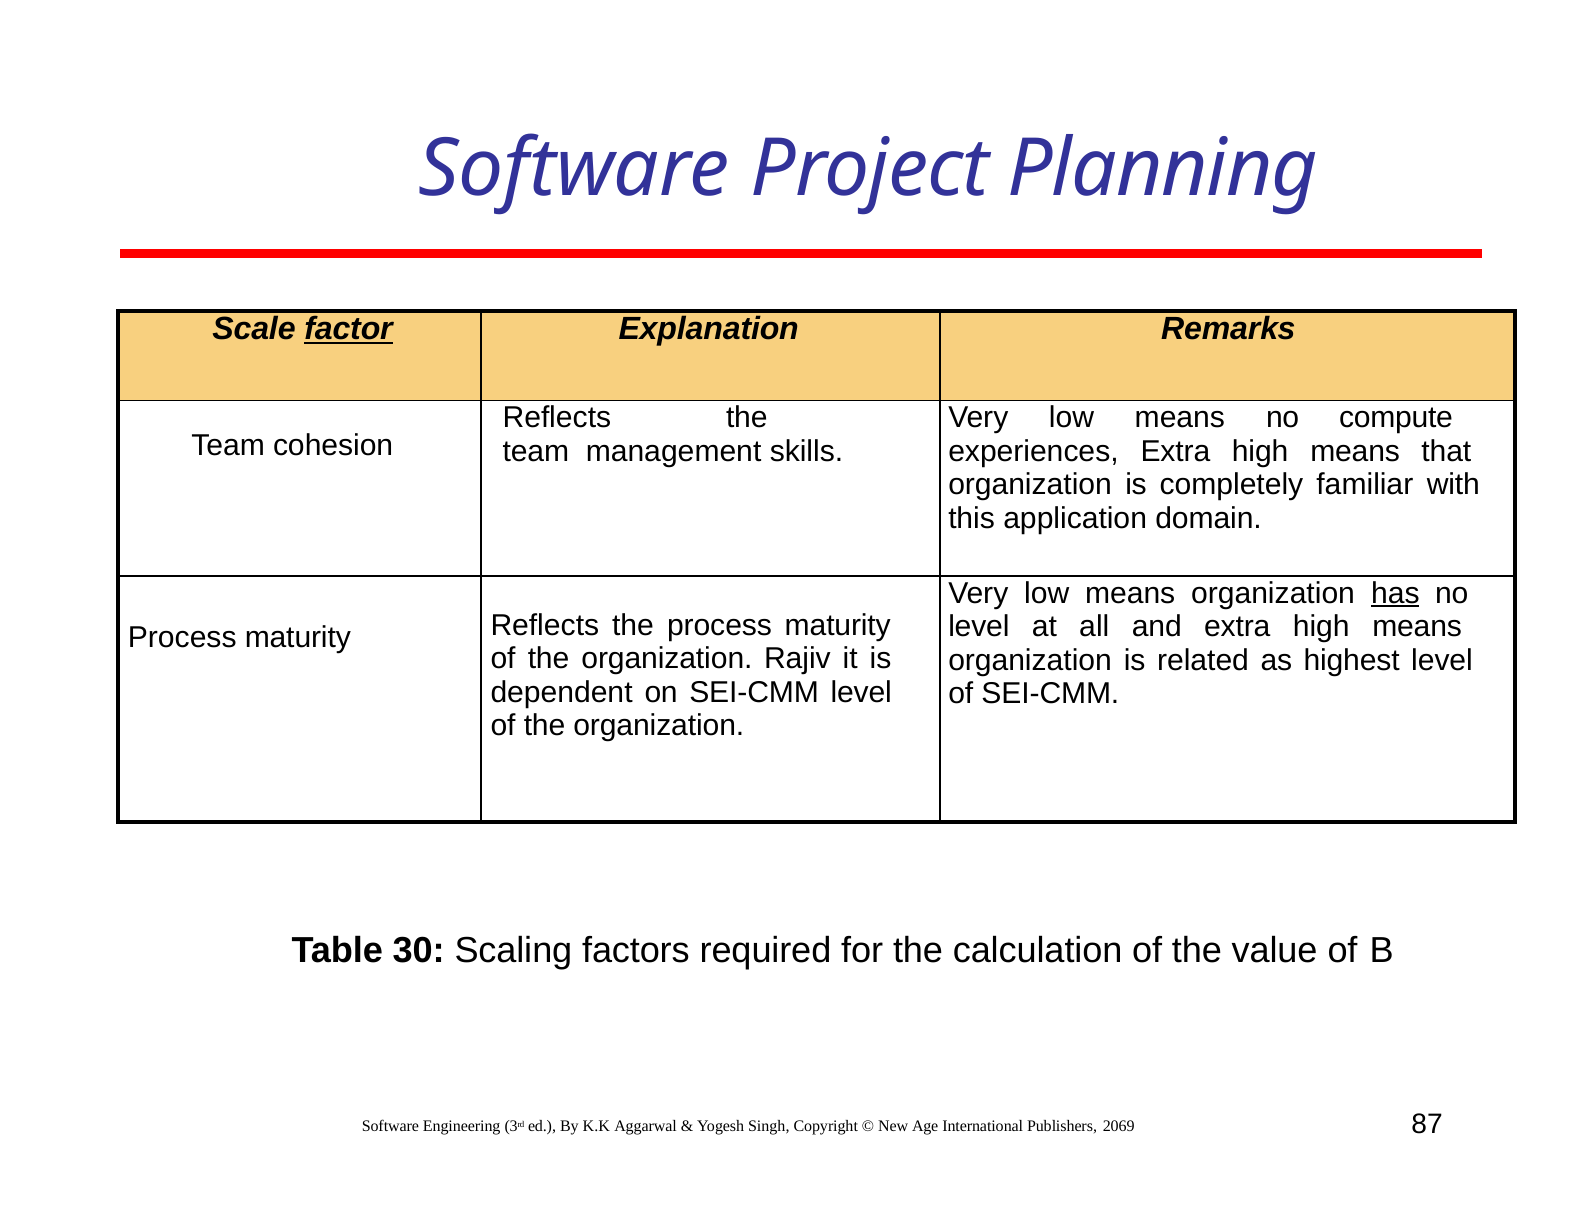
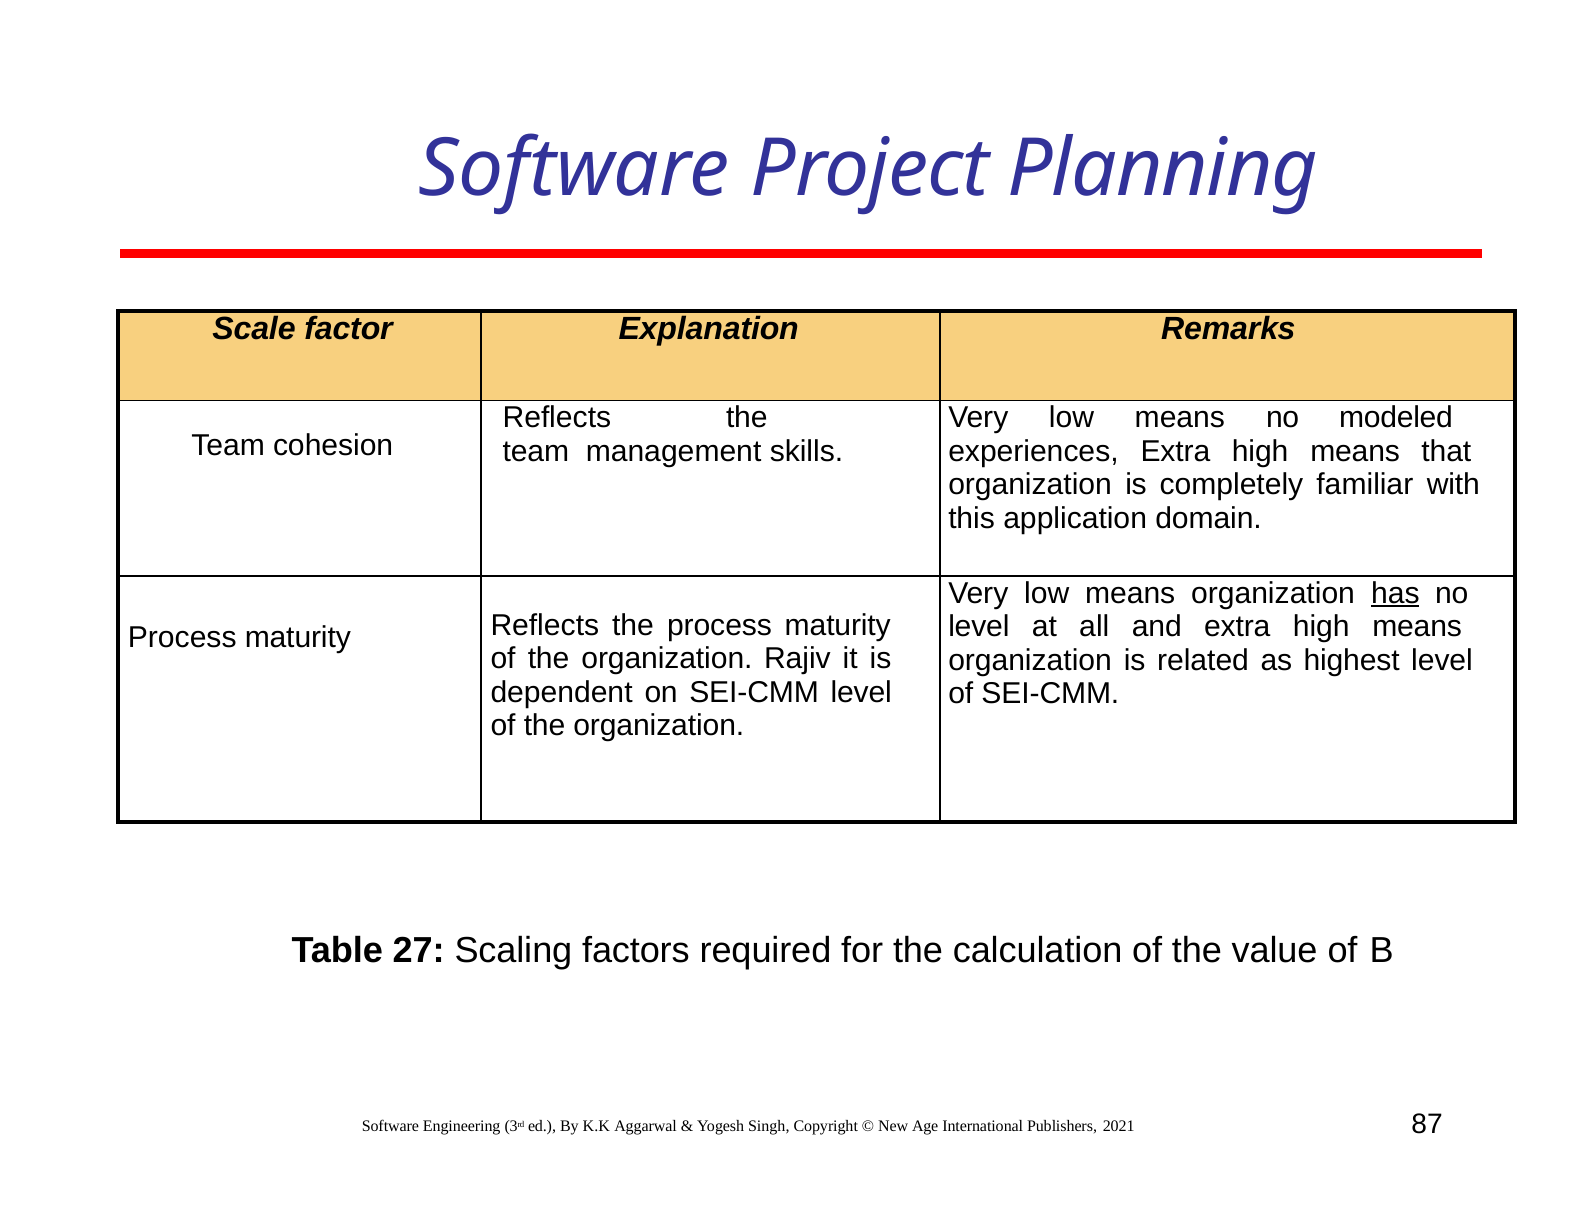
factor underline: present -> none
compute: compute -> modeled
30: 30 -> 27
2069: 2069 -> 2021
